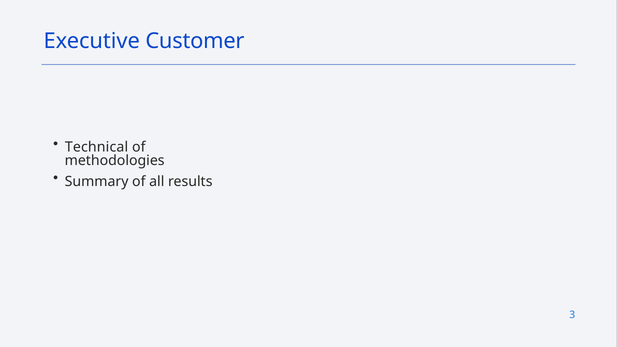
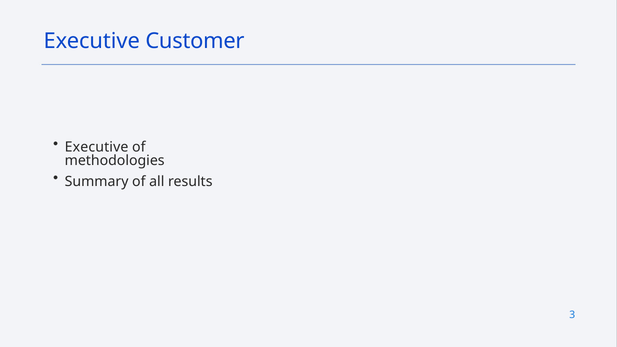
Technical at (97, 147): Technical -> Executive
